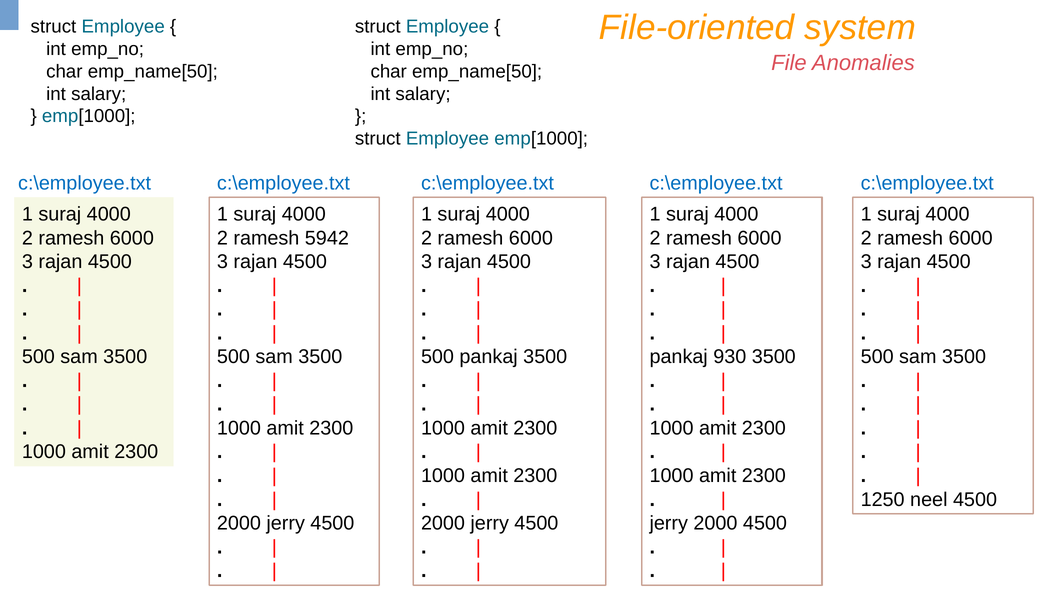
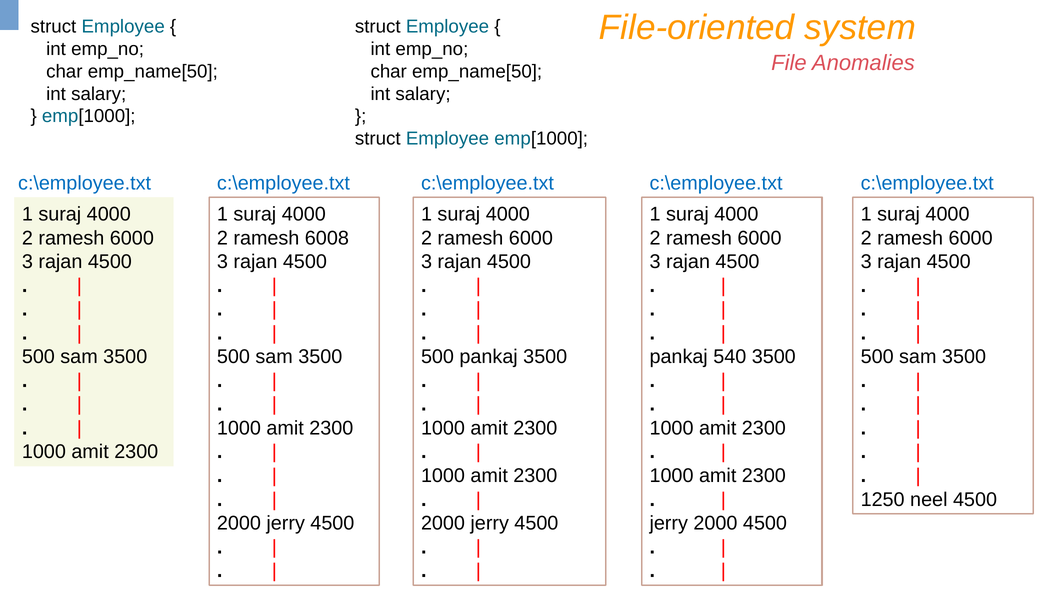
5942: 5942 -> 6008
930: 930 -> 540
